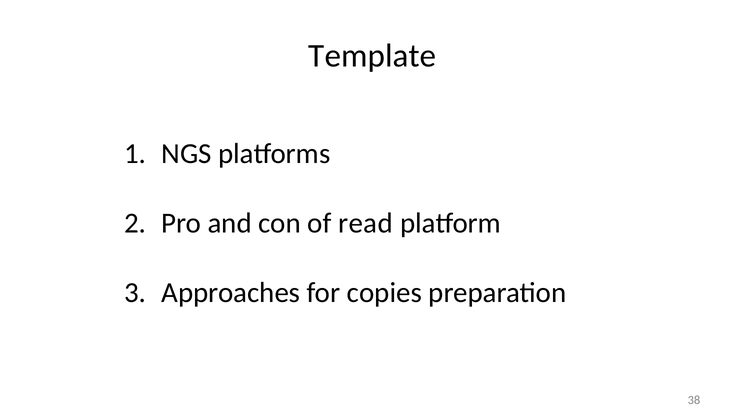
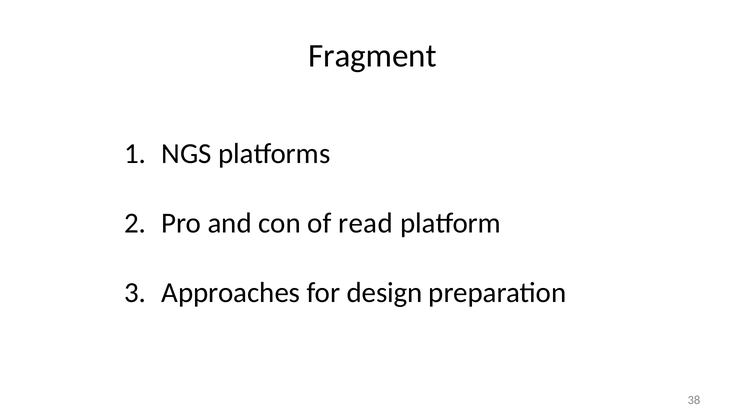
Template: Template -> Fragment
copies: copies -> design
